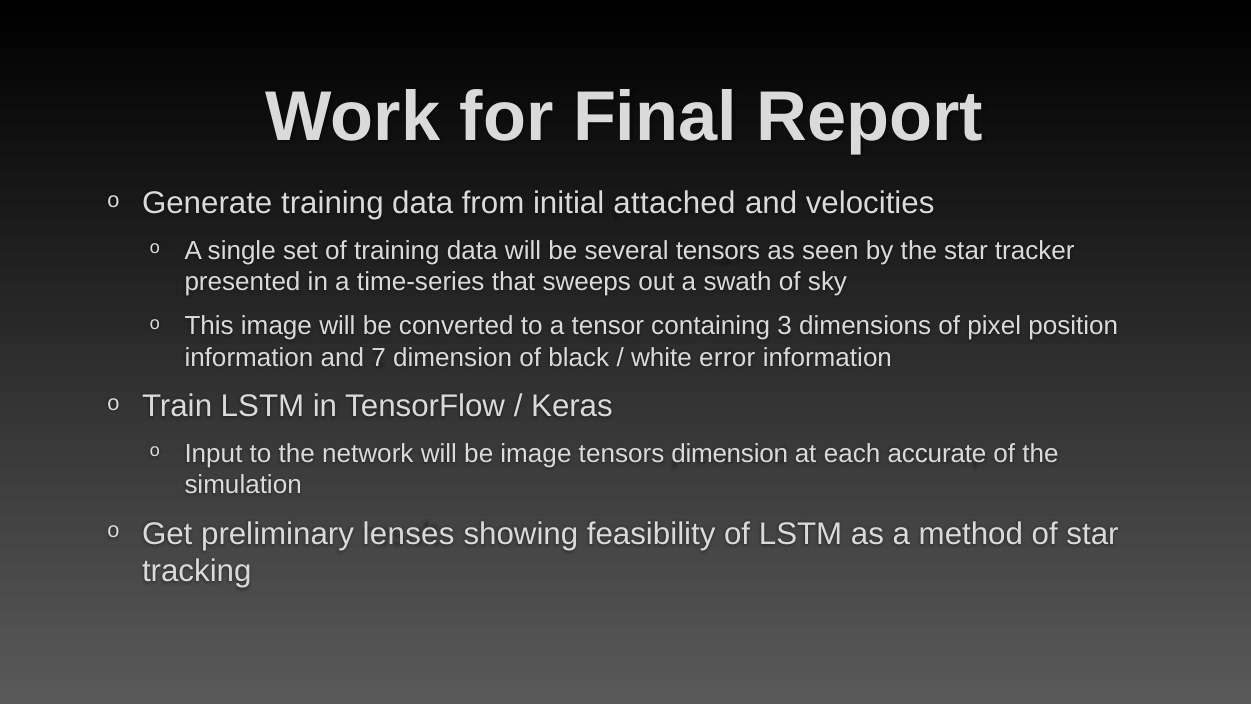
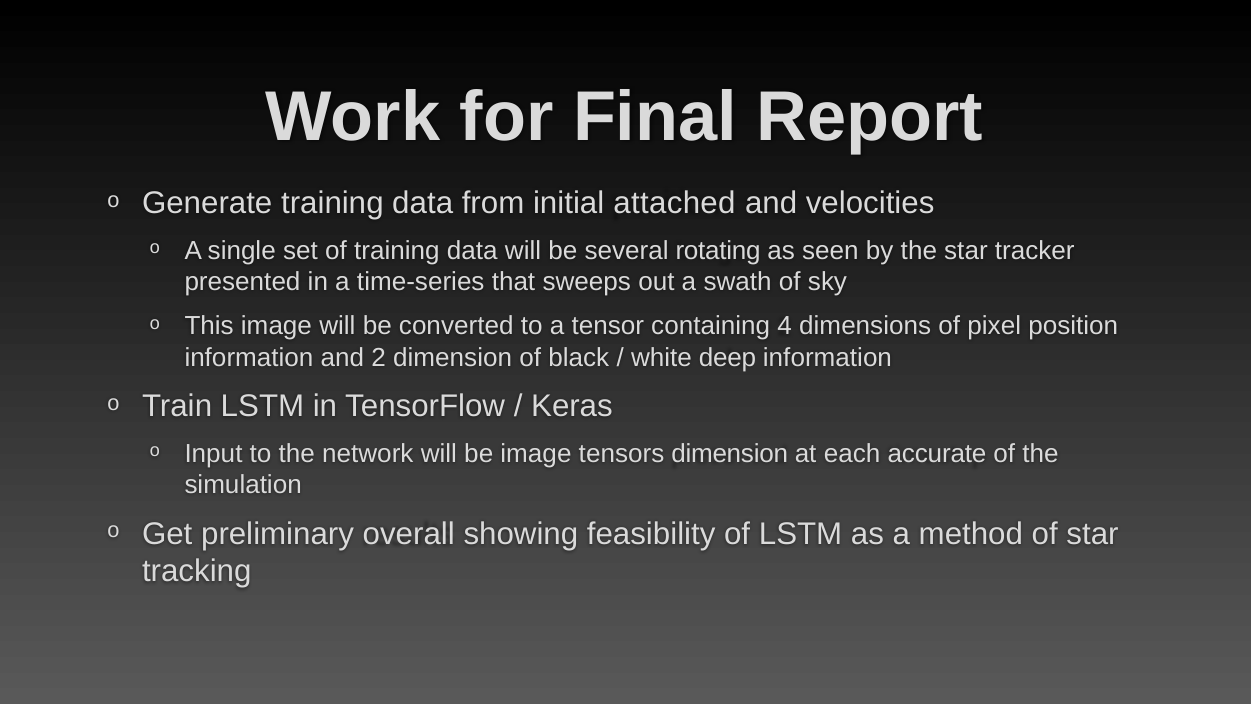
several tensors: tensors -> rotating
3: 3 -> 4
7: 7 -> 2
error: error -> deep
lenses: lenses -> overall
